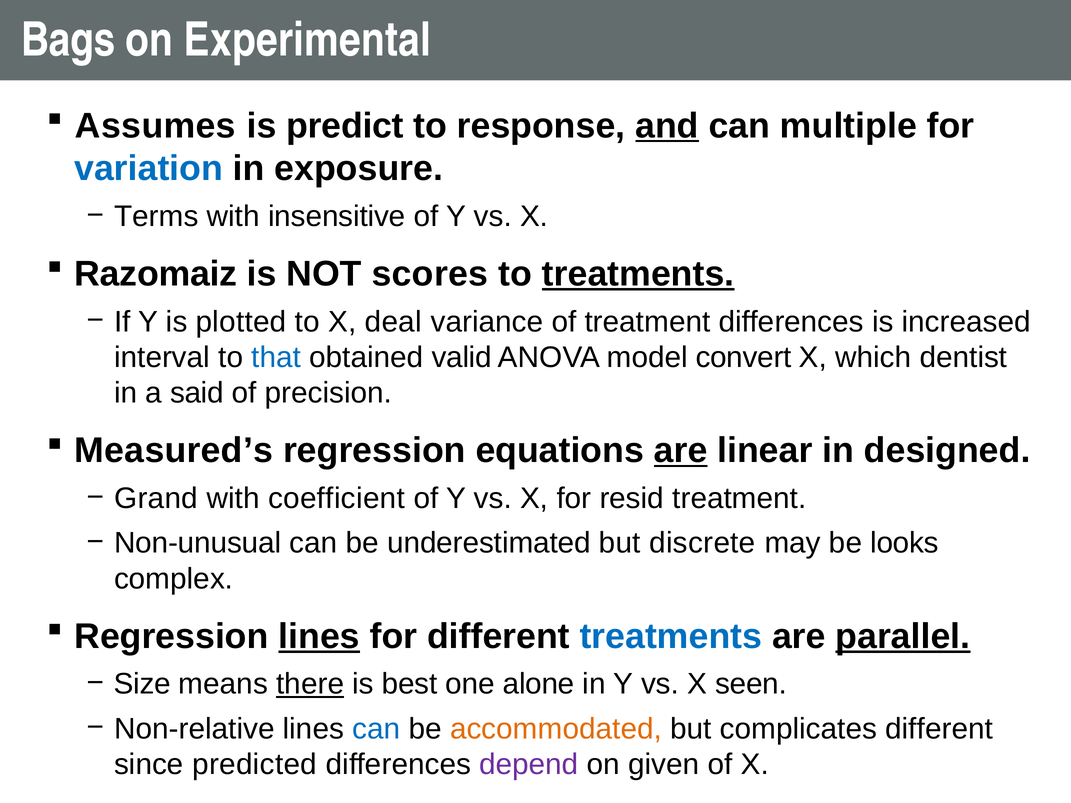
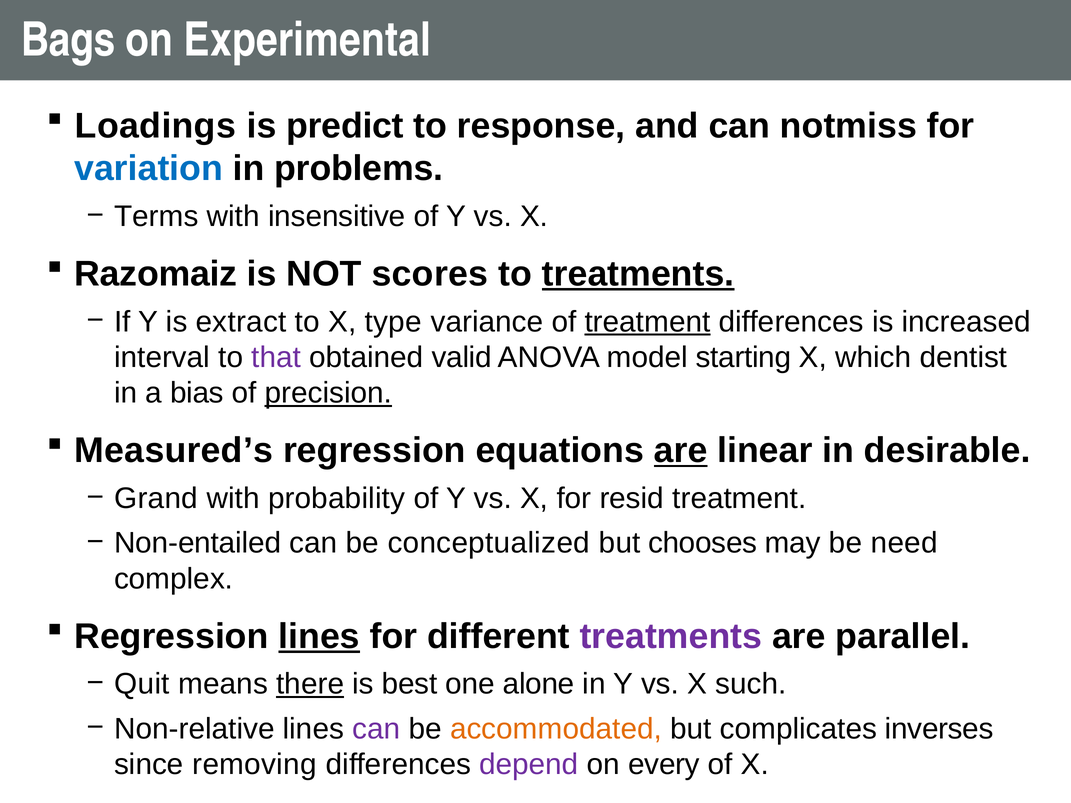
Assumes: Assumes -> Loadings
and underline: present -> none
multiple: multiple -> notmiss
exposure: exposure -> problems
plotted: plotted -> extract
deal: deal -> type
treatment at (648, 322) underline: none -> present
that colour: blue -> purple
convert: convert -> starting
said: said -> bias
precision underline: none -> present
designed: designed -> desirable
coefficient: coefficient -> probability
Non-unusual: Non-unusual -> Non-entailed
underestimated: underestimated -> conceptualized
discrete: discrete -> chooses
looks: looks -> need
treatments at (671, 637) colour: blue -> purple
parallel underline: present -> none
Size: Size -> Quit
seen: seen -> such
can at (376, 729) colour: blue -> purple
complicates different: different -> inverses
predicted: predicted -> removing
given: given -> every
